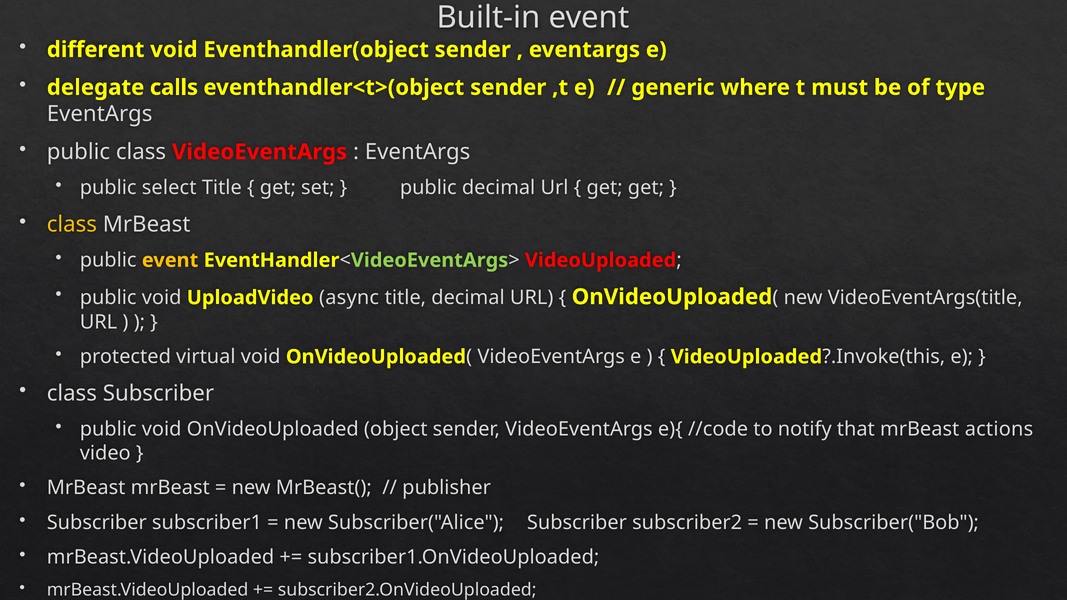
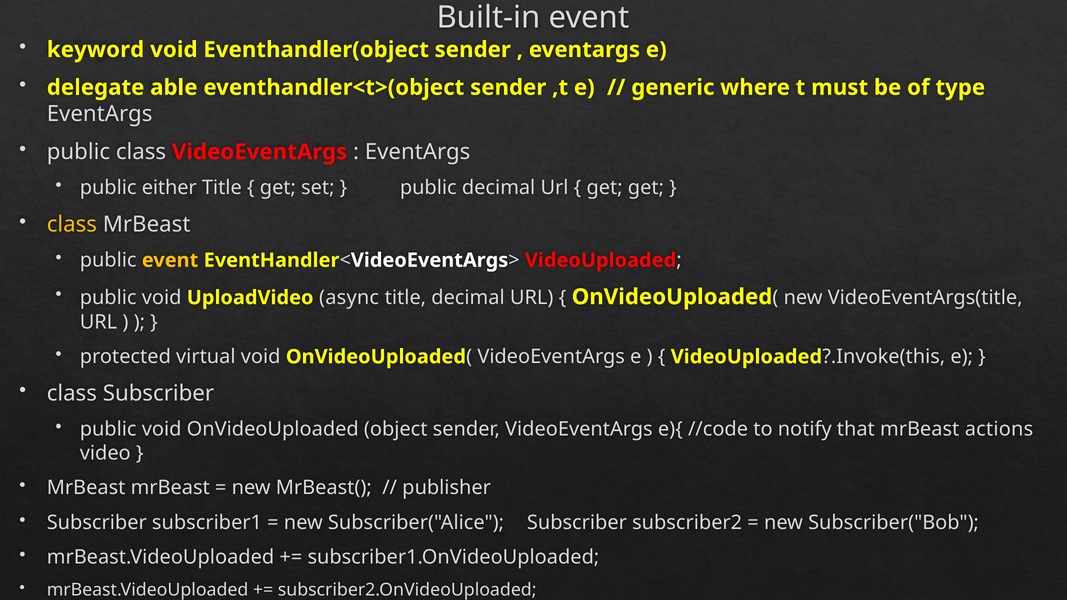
different: different -> keyword
calls: calls -> able
select: select -> either
VideoEventArgs at (430, 260) colour: light green -> white
